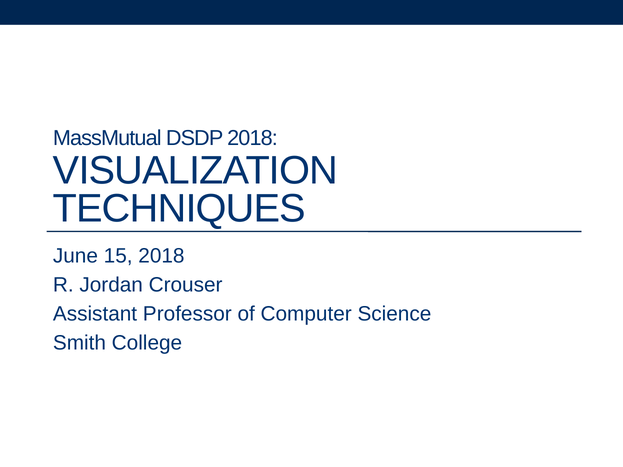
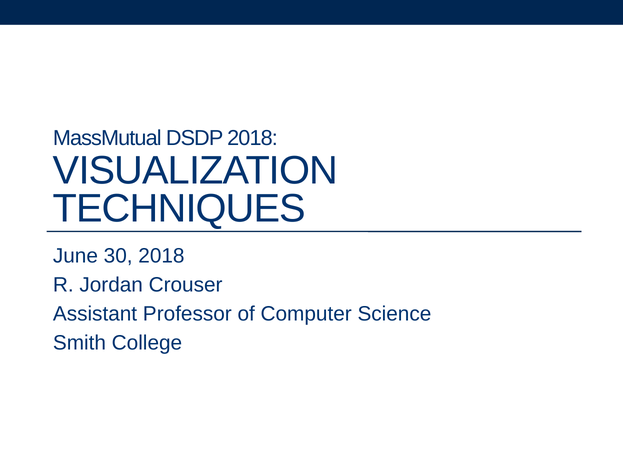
15: 15 -> 30
